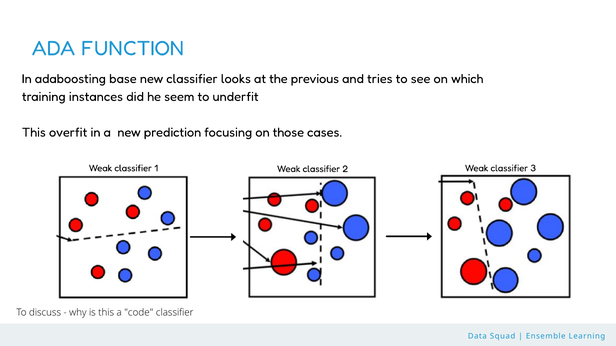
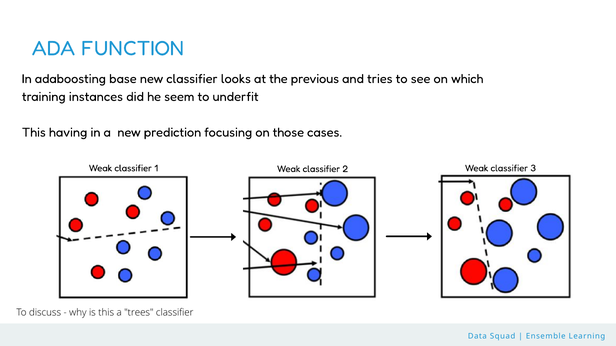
overfit: overfit -> having
code: code -> trees
